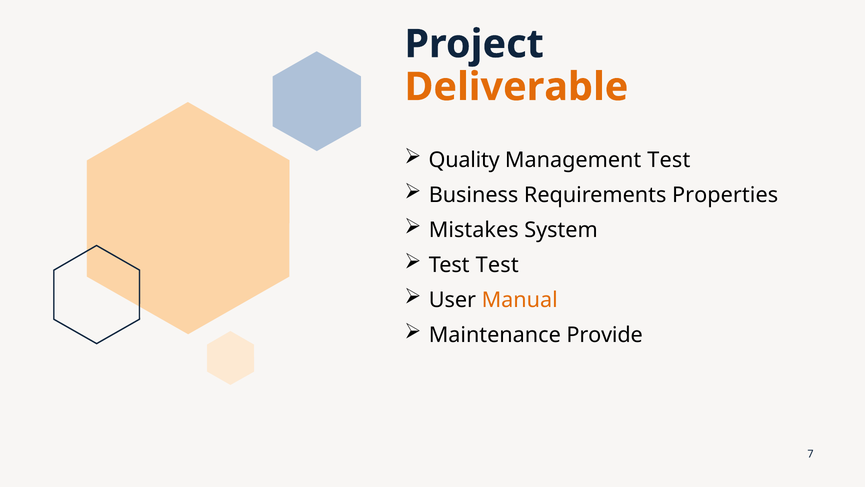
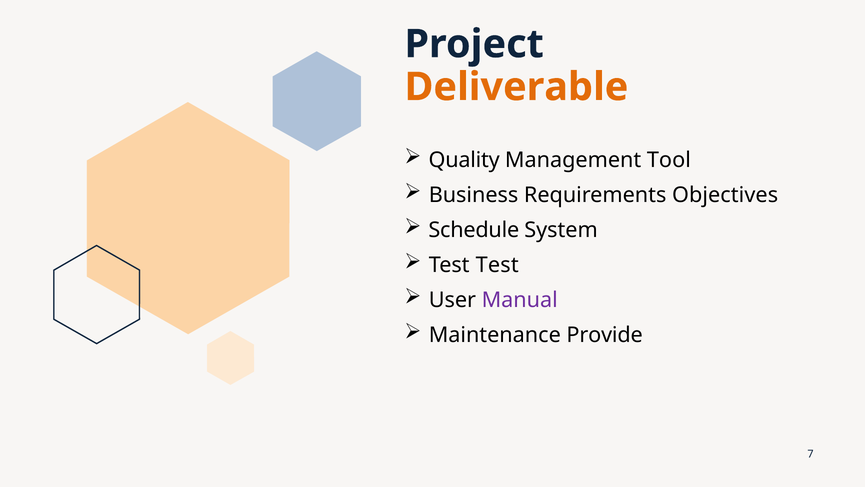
Management Test: Test -> Tool
Properties: Properties -> Objectives
Mistakes: Mistakes -> Schedule
Manual colour: orange -> purple
